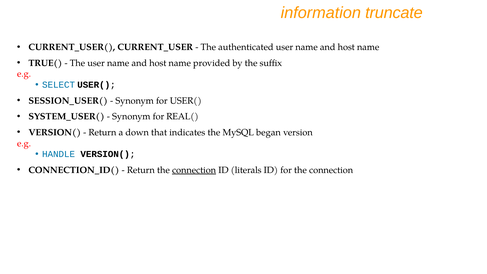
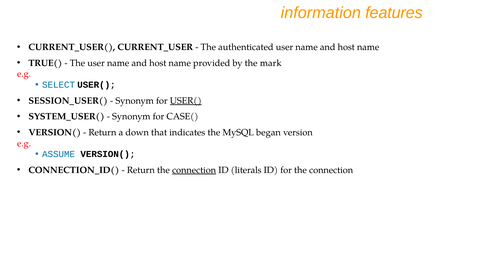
truncate: truncate -> features
suffix: suffix -> mark
USER( at (186, 101) underline: none -> present
REAL(: REAL( -> CASE(
HANDLE: HANDLE -> ASSUME
